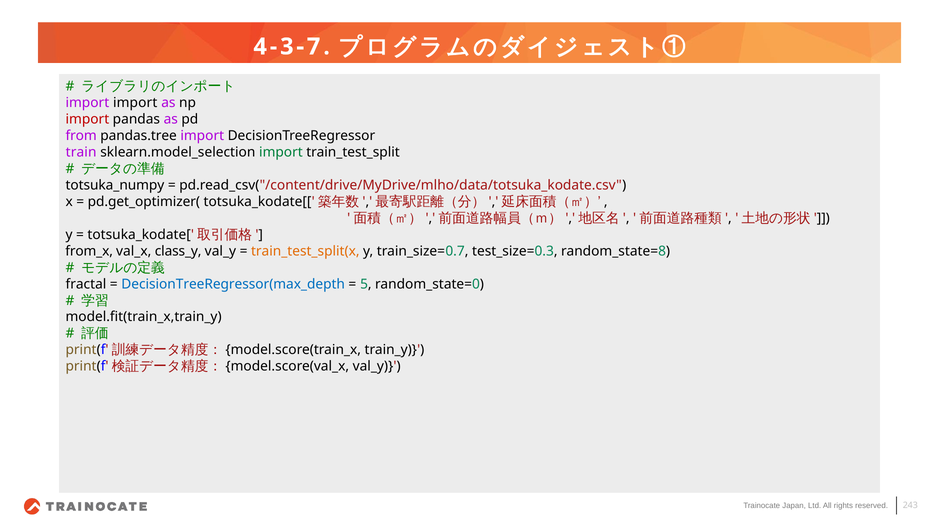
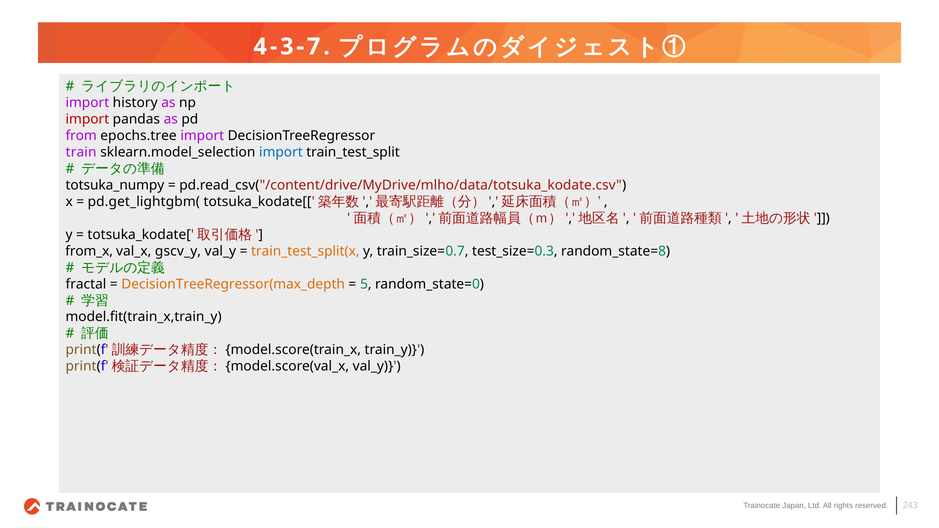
import import: import -> history
pandas.tree: pandas.tree -> epochs.tree
import at (281, 152) colour: green -> blue
pd.get_optimizer(: pd.get_optimizer( -> pd.get_lightgbm(
class_y: class_y -> gscv_y
DecisionTreeRegressor(max_depth colour: blue -> orange
